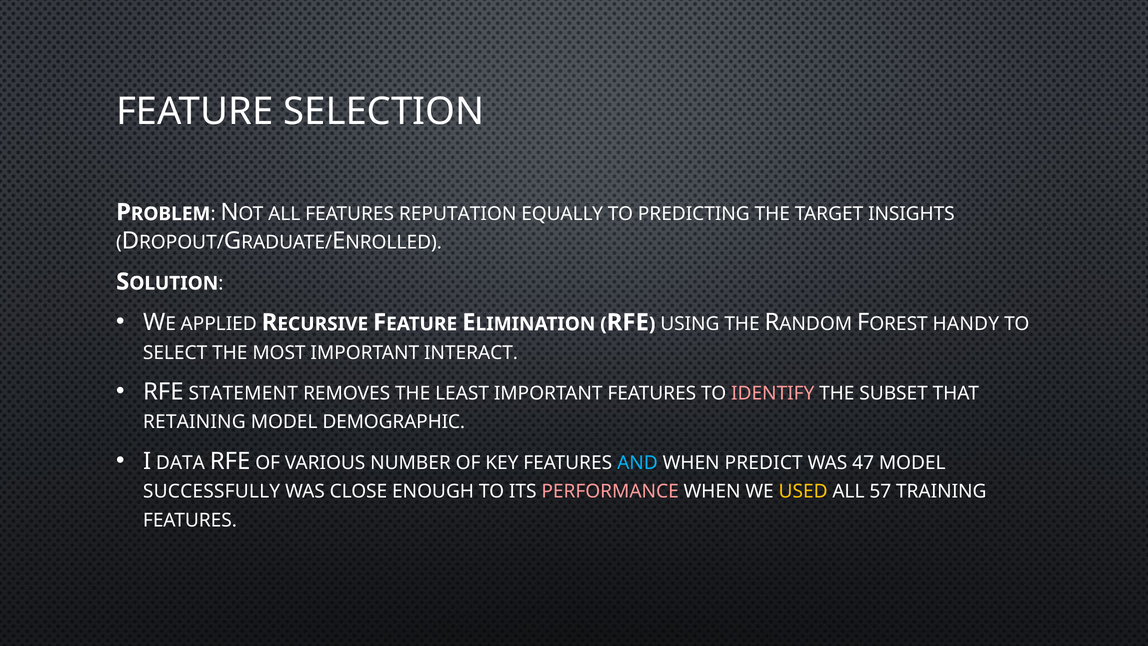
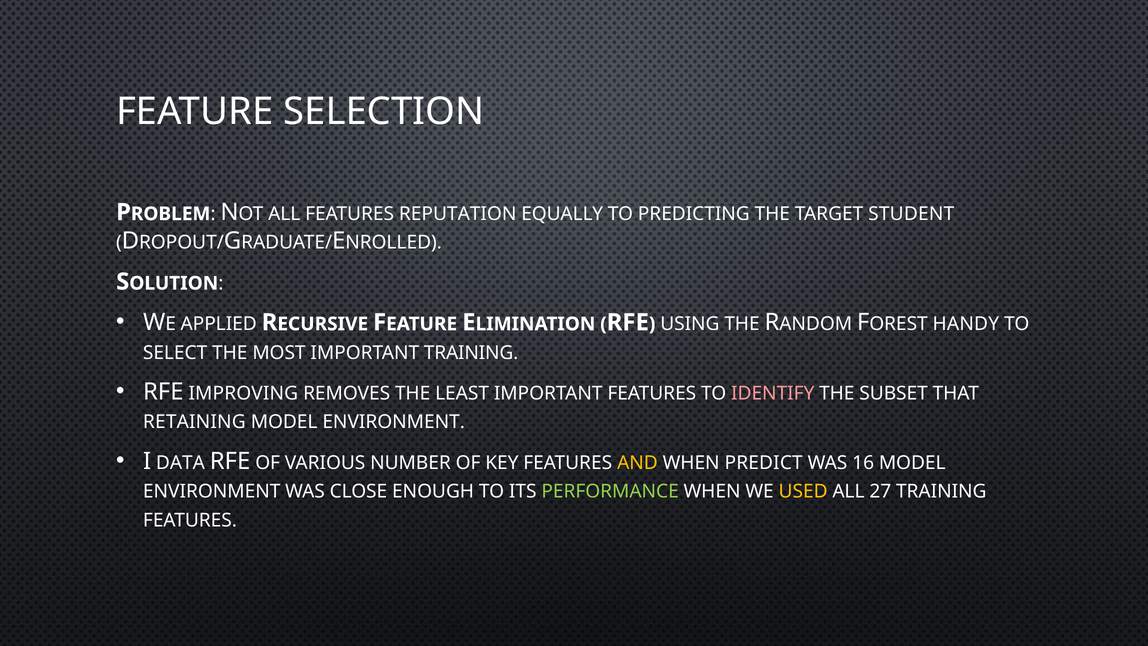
INSIGHTS: INSIGHTS -> STUDENT
IMPORTANT INTERACT: INTERACT -> TRAINING
STATEMENT: STATEMENT -> IMPROVING
DEMOGRAPHIC at (394, 422): DEMOGRAPHIC -> ENVIRONMENT
AND colour: light blue -> yellow
47: 47 -> 16
SUCCESSFULLY at (212, 491): SUCCESSFULLY -> ENVIRONMENT
PERFORMANCE colour: pink -> light green
57: 57 -> 27
